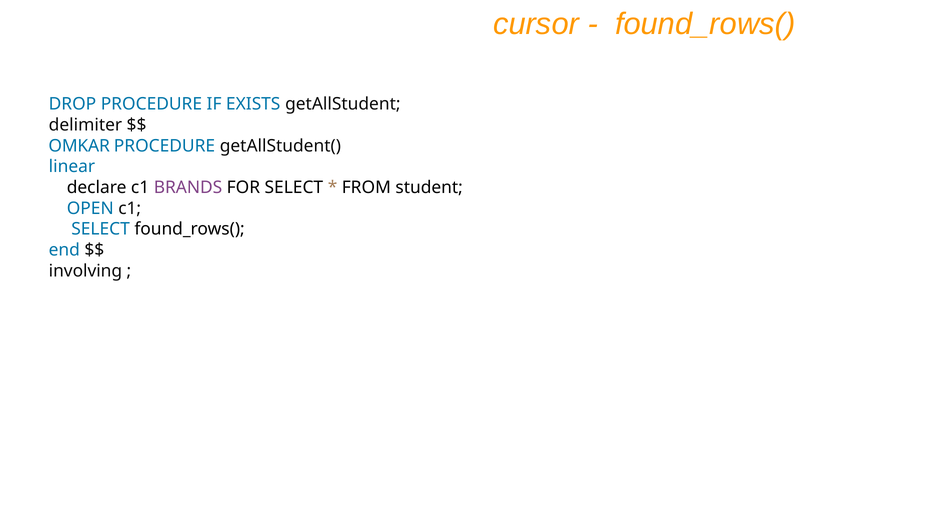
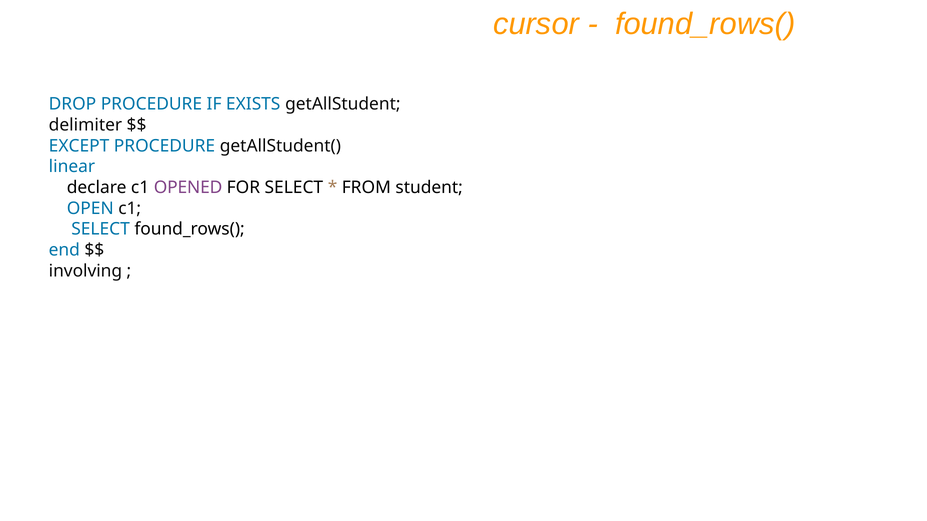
OMKAR: OMKAR -> EXCEPT
BRANDS: BRANDS -> OPENED
